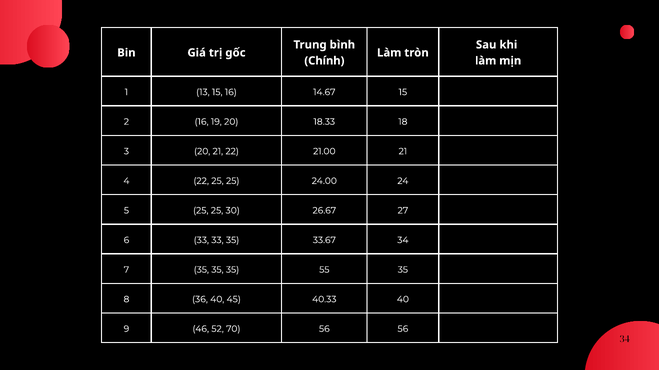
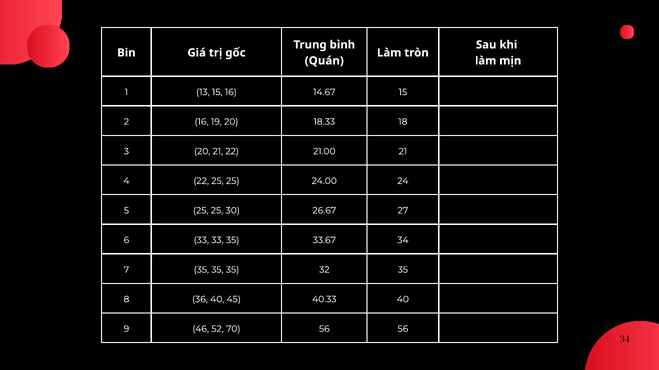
Chính: Chính -> Quán
55: 55 -> 32
